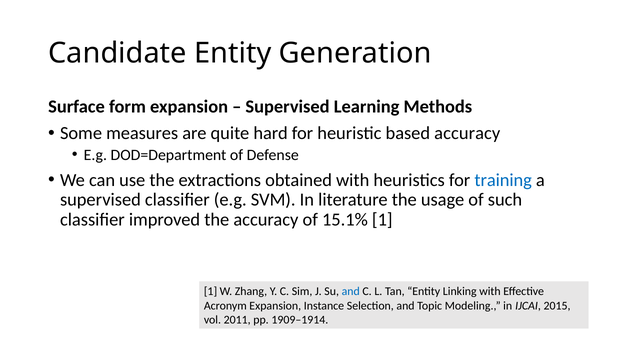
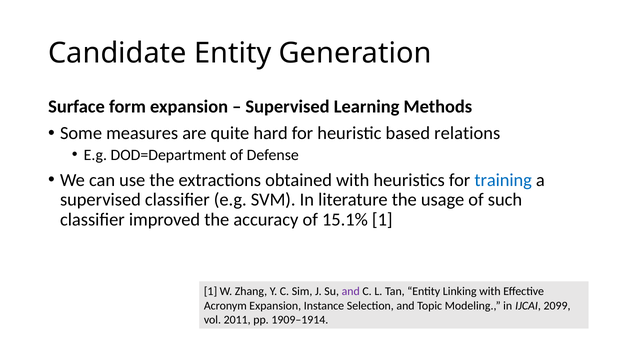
based accuracy: accuracy -> relations
and at (351, 292) colour: blue -> purple
2015: 2015 -> 2099
